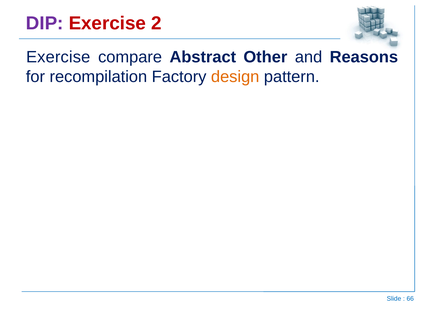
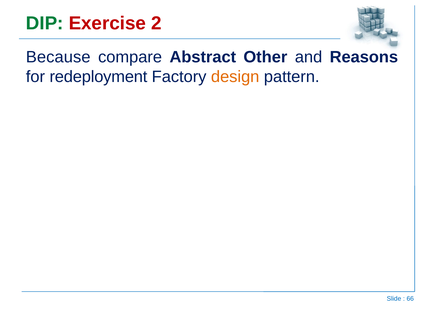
DIP colour: purple -> green
Exercise at (58, 57): Exercise -> Because
recompilation: recompilation -> redeployment
